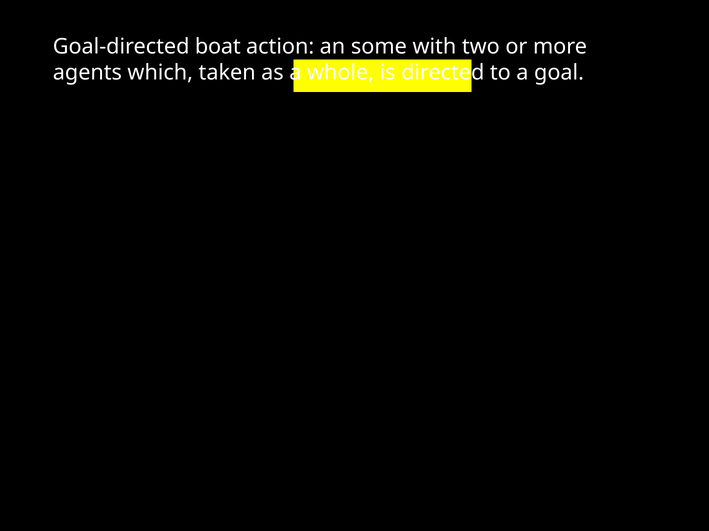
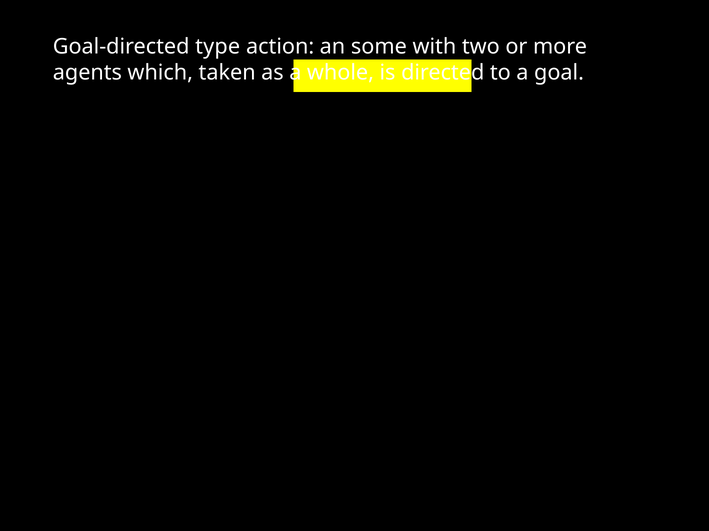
boat: boat -> type
